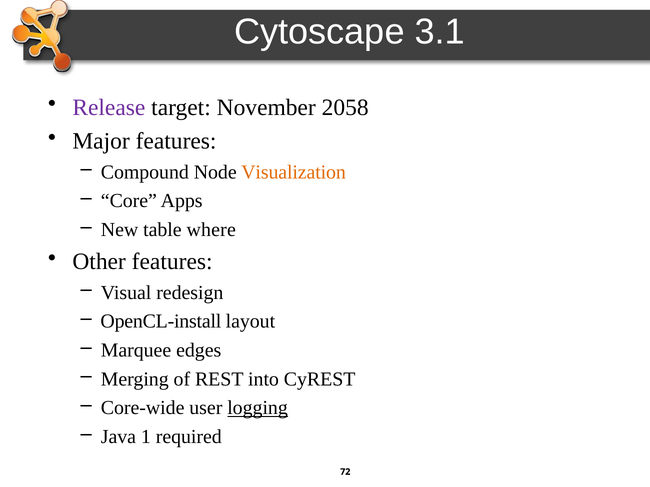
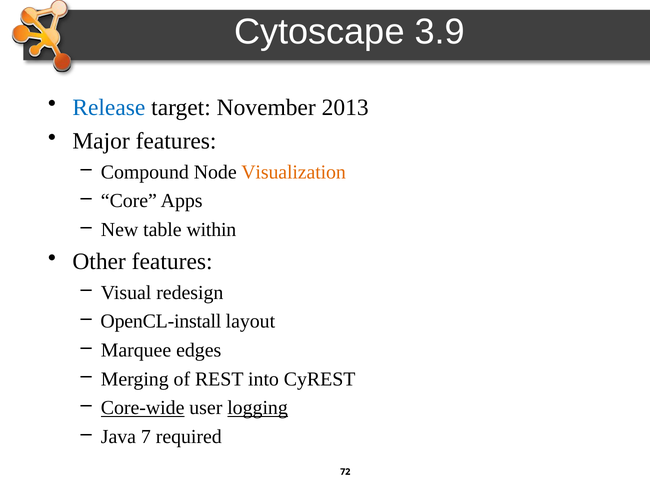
3.1: 3.1 -> 3.9
Release colour: purple -> blue
2058: 2058 -> 2013
where: where -> within
Core-wide underline: none -> present
1: 1 -> 7
